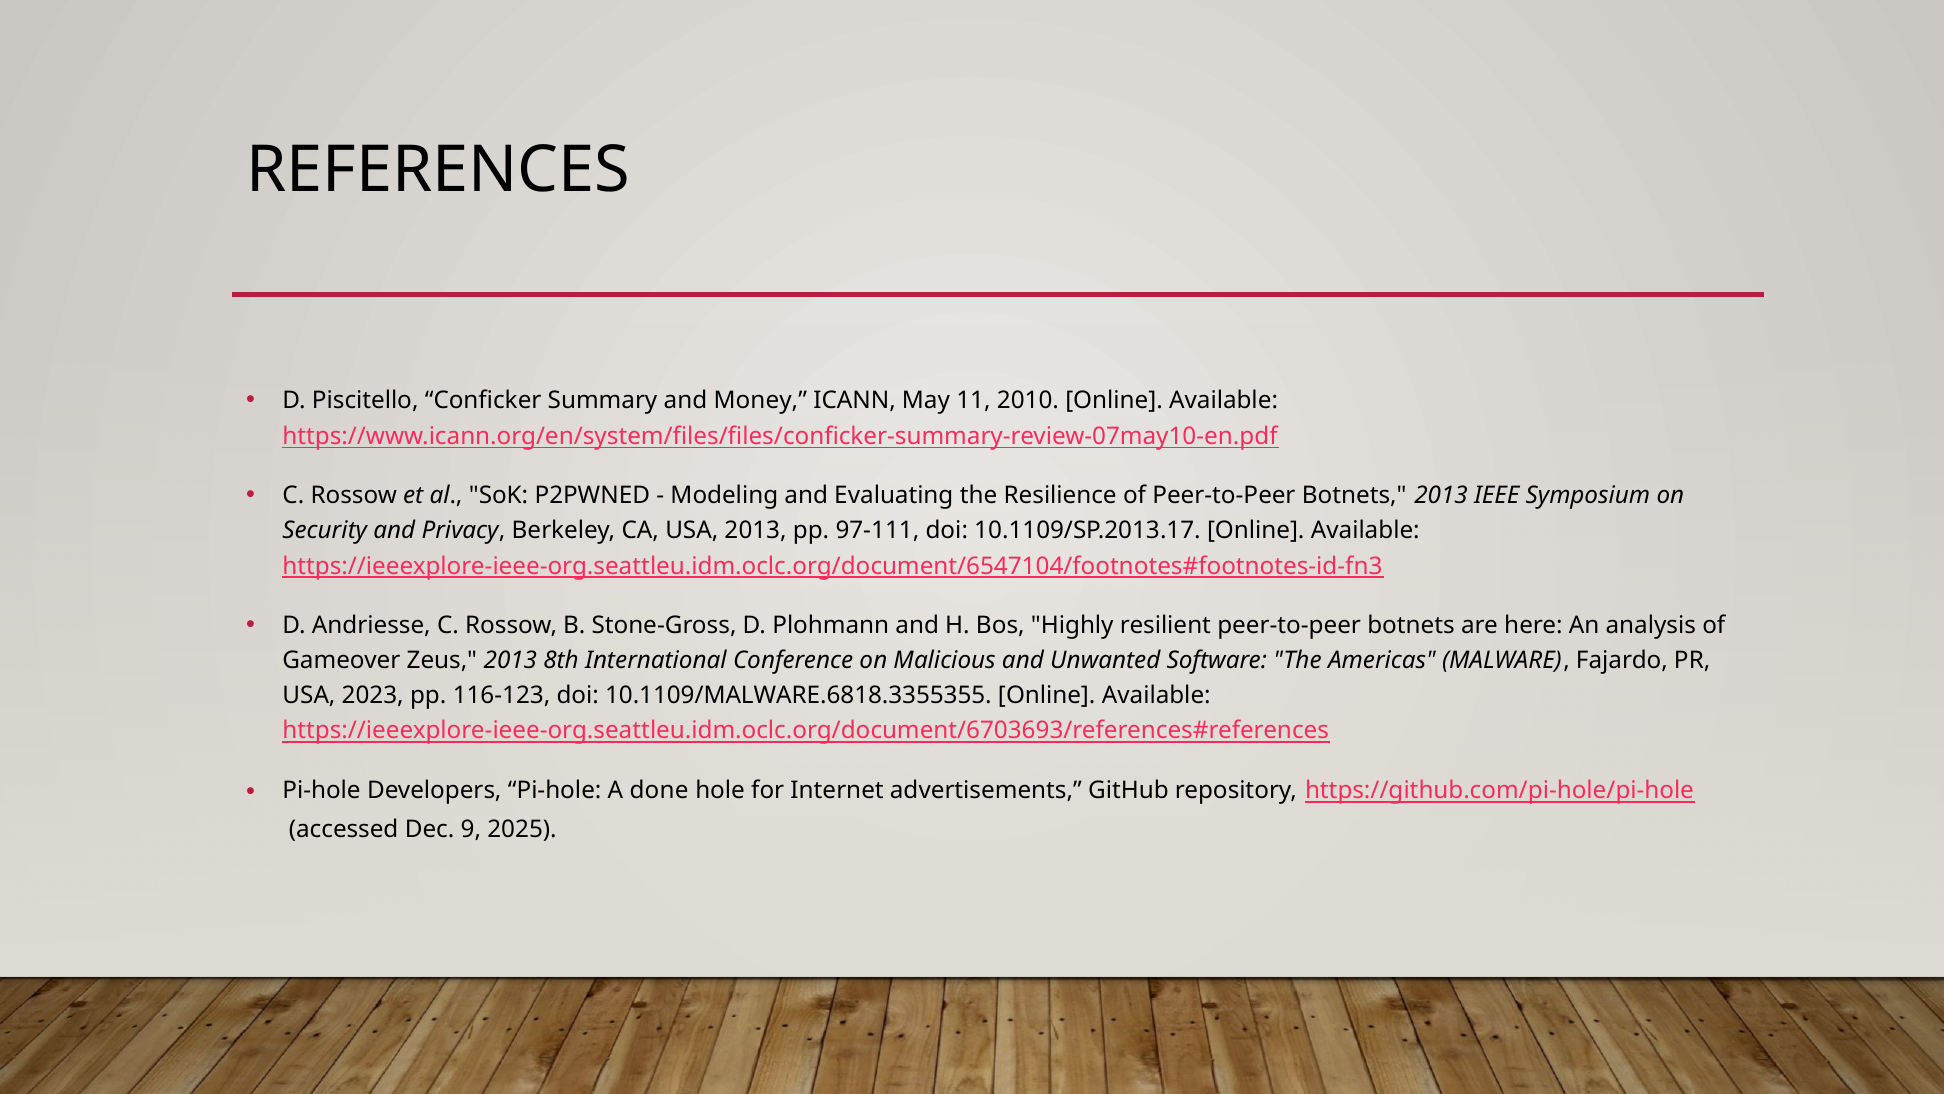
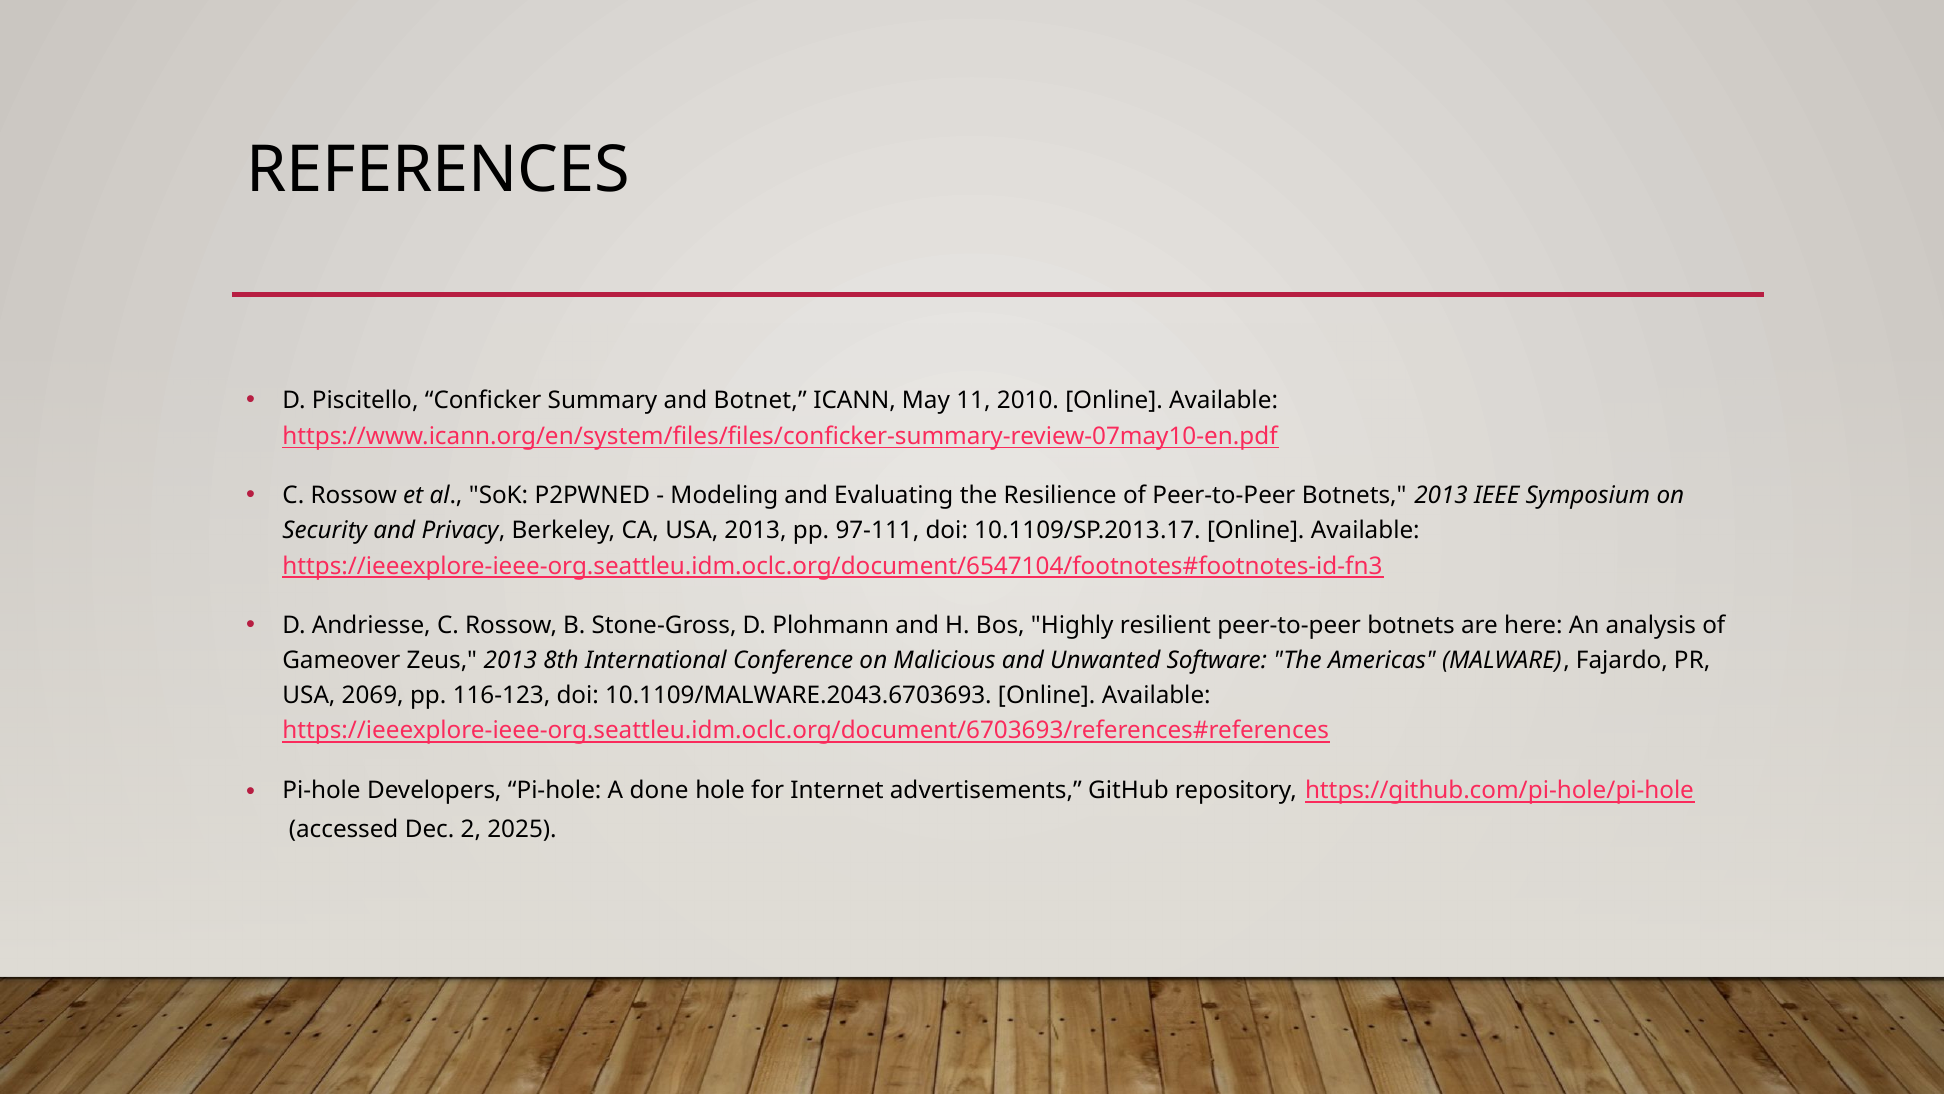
Money: Money -> Botnet
2023: 2023 -> 2069
10.1109/MALWARE.6818.3355355: 10.1109/MALWARE.6818.3355355 -> 10.1109/MALWARE.2043.6703693
9: 9 -> 2
